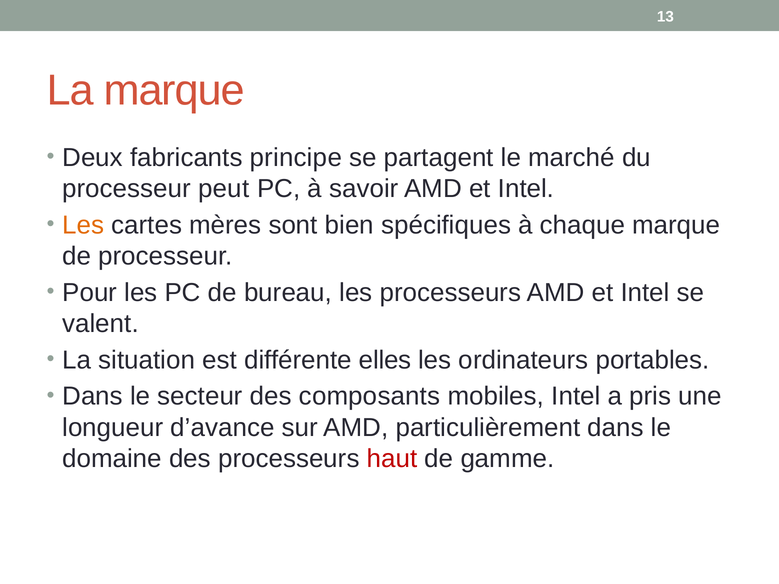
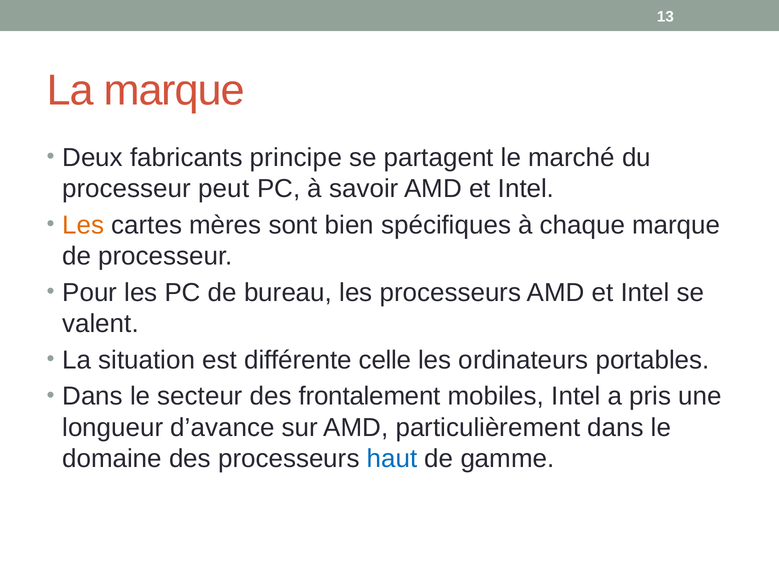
elles: elles -> celle
composants: composants -> frontalement
haut colour: red -> blue
